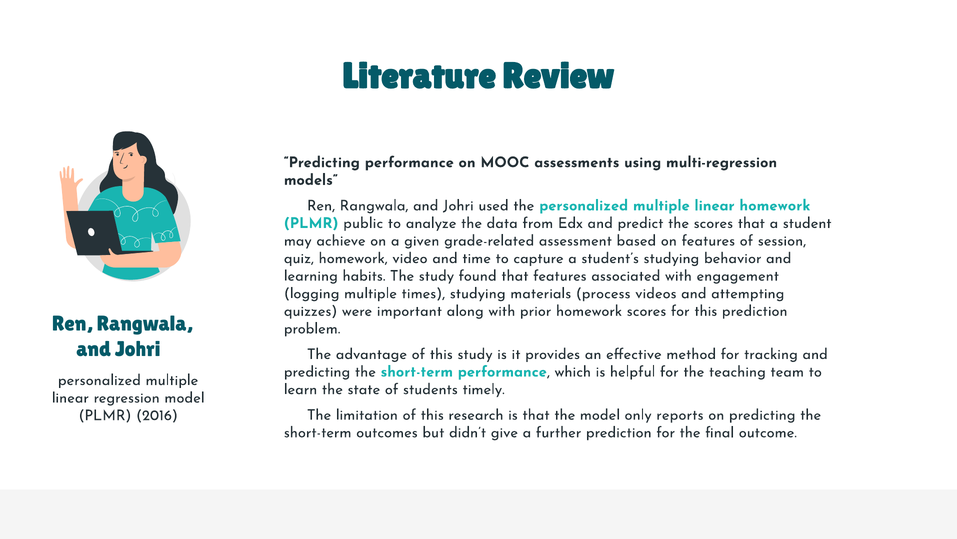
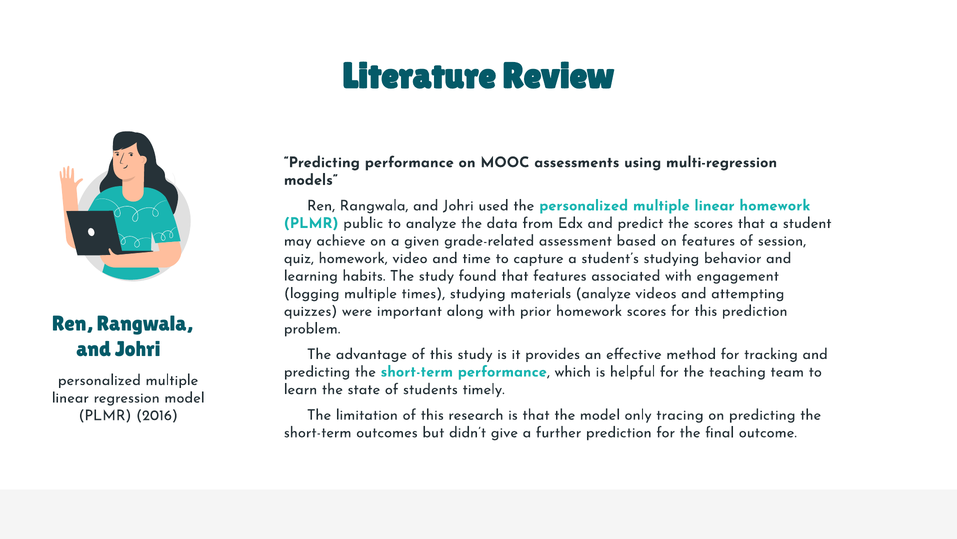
materials process: process -> analyze
reports: reports -> tracing
